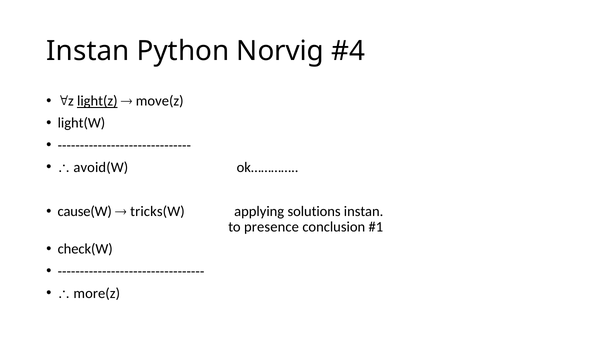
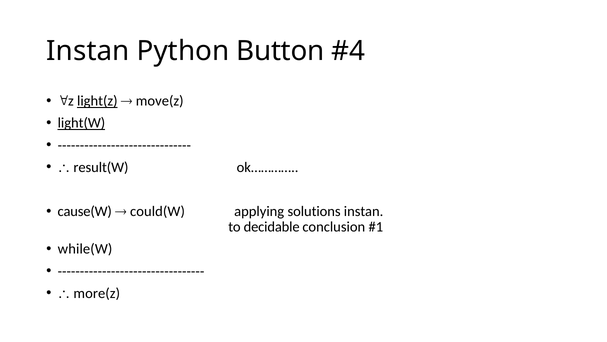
Norvig: Norvig -> Button
light(W underline: none -> present
avoid(W: avoid(W -> result(W
tricks(W: tricks(W -> could(W
presence: presence -> decidable
check(W: check(W -> while(W
